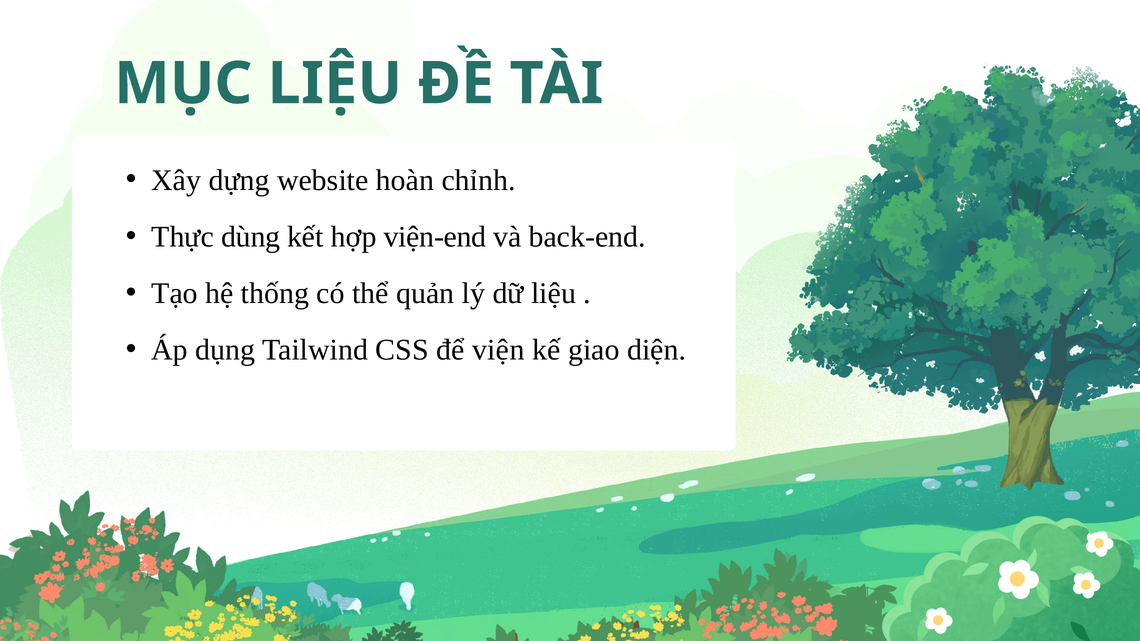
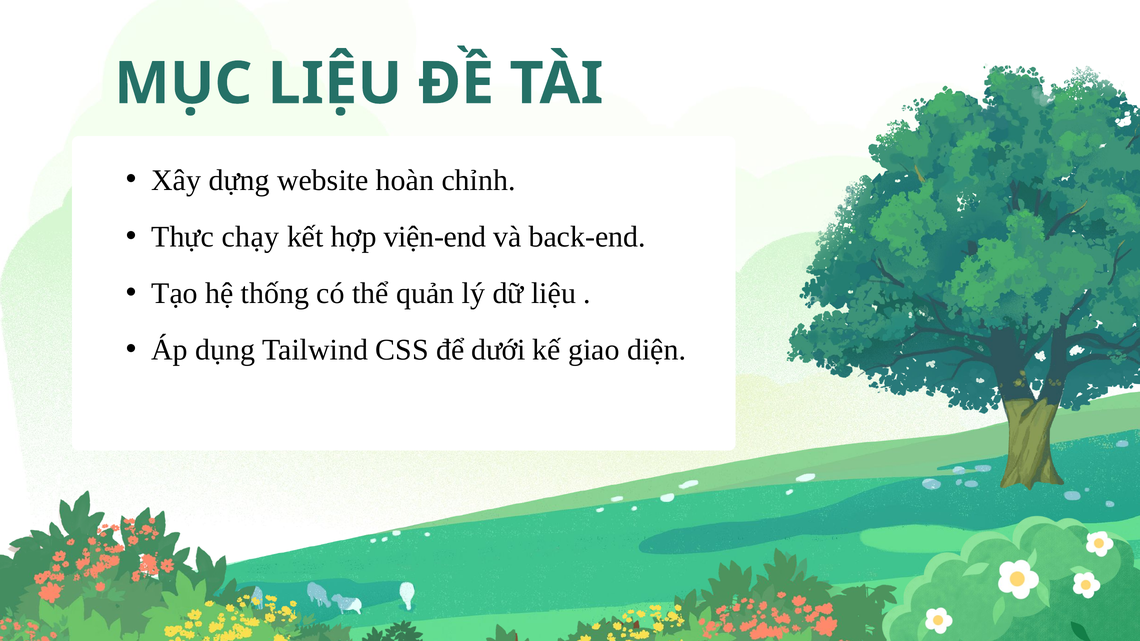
dùng: dùng -> chạy
viện: viện -> dưới
